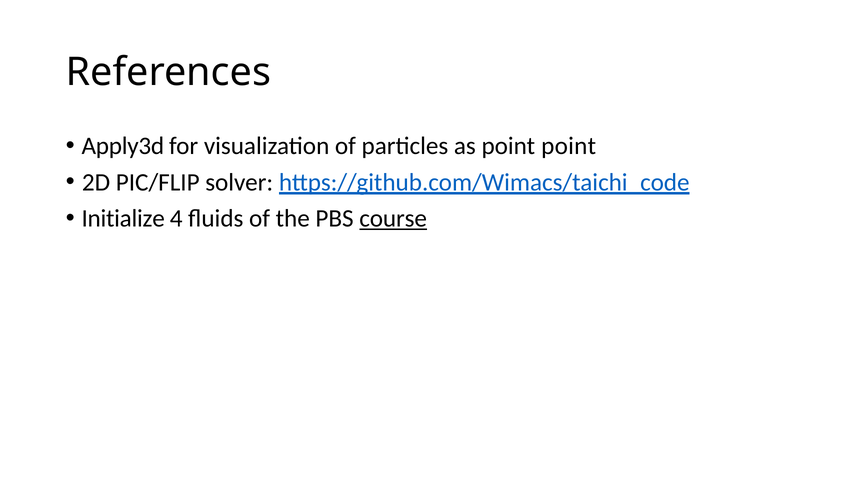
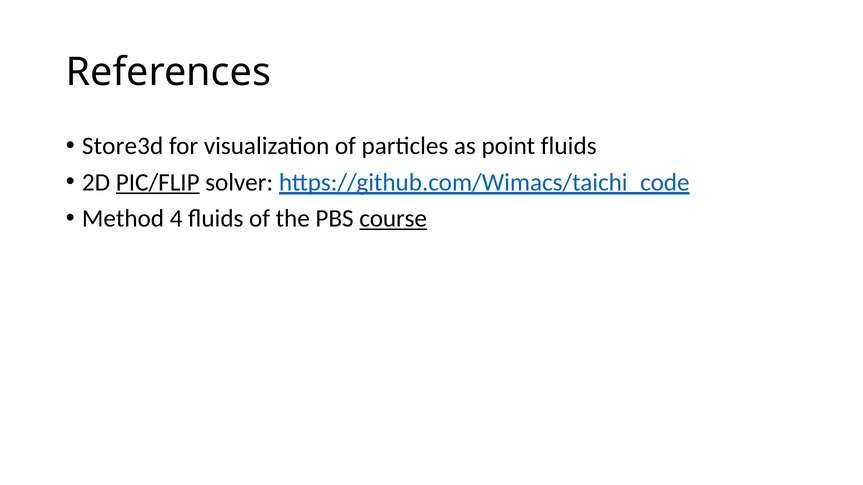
Apply3d: Apply3d -> Store3d
point point: point -> fluids
PIC/FLIP underline: none -> present
Initialize: Initialize -> Method
